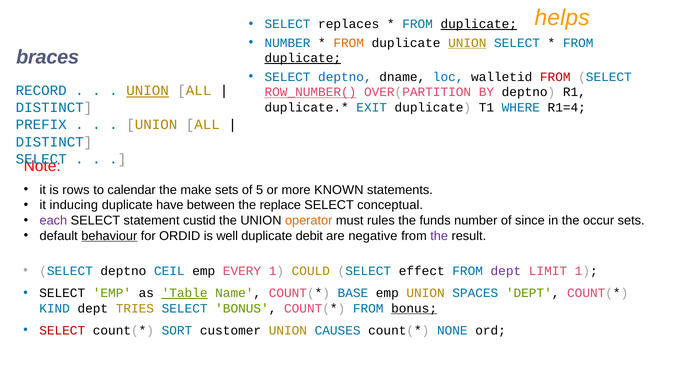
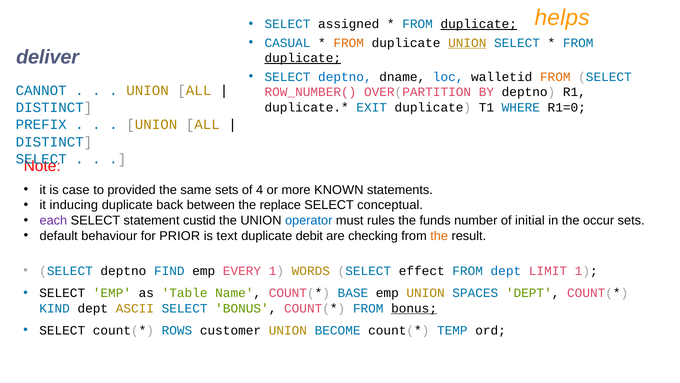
replaces: replaces -> assigned
NUMBER at (288, 43): NUMBER -> CASUAL
braces: braces -> deliver
FROM at (555, 77) colour: red -> orange
RECORD: RECORD -> CANNOT
UNION at (148, 91) underline: present -> none
ROW_NUMBER( underline: present -> none
R1=4: R1=4 -> R1=0
rows: rows -> case
calendar: calendar -> provided
make: make -> same
5: 5 -> 4
have: have -> back
operator colour: orange -> blue
since: since -> initial
behaviour underline: present -> none
ORDID: ORDID -> PRIOR
well: well -> text
negative: negative -> checking
the at (439, 235) colour: purple -> orange
CEIL: CEIL -> FIND
COULD: COULD -> WORDS
dept at (506, 271) colour: purple -> blue
Table underline: present -> none
TRIES: TRIES -> ASCII
SELECT at (62, 330) colour: red -> black
SORT: SORT -> ROWS
CAUSES: CAUSES -> BECOME
NONE: NONE -> TEMP
